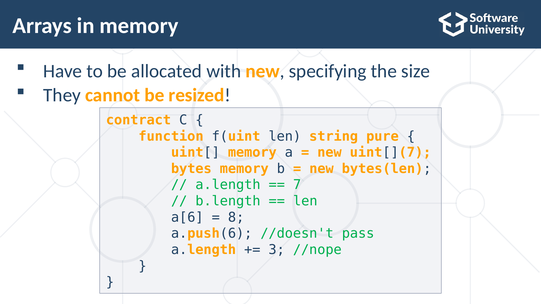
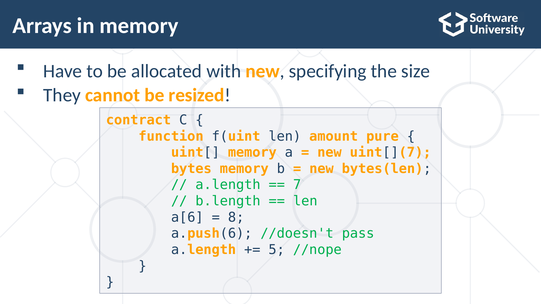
string: string -> amount
3: 3 -> 5
